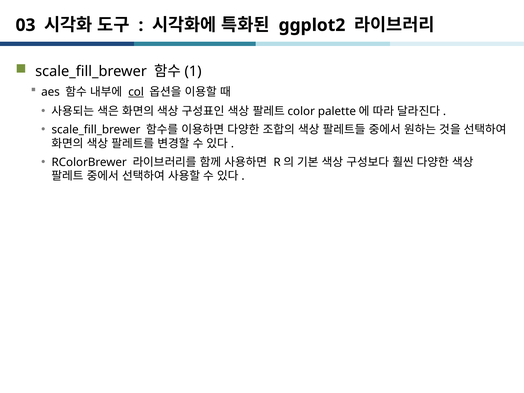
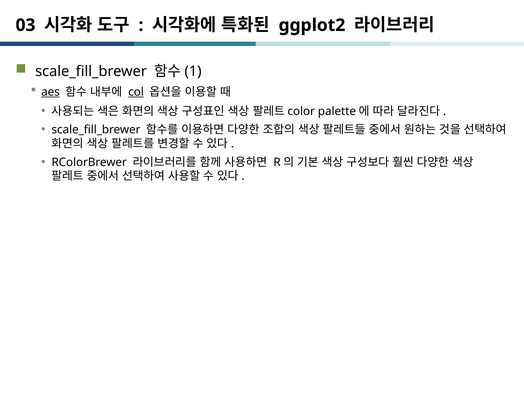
aes underline: none -> present
